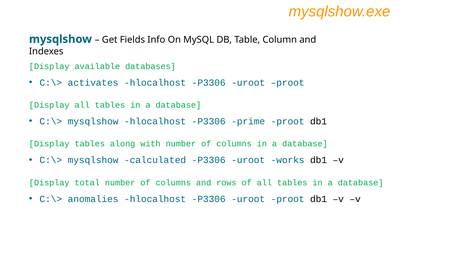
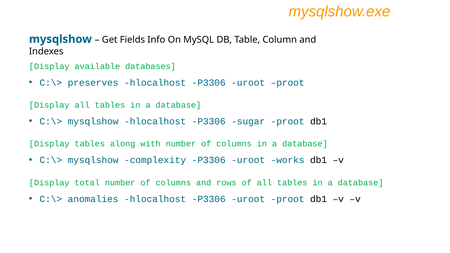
activates: activates -> preserves
prime: prime -> sugar
calculated: calculated -> complexity
